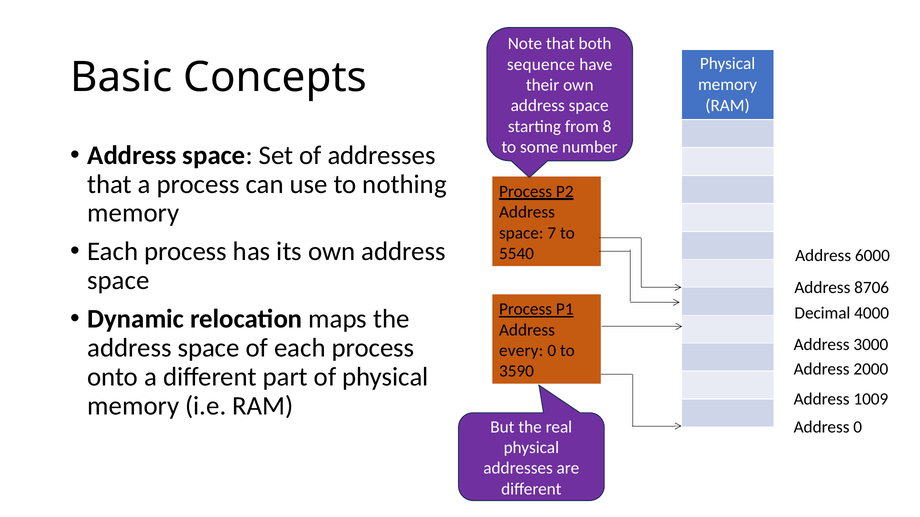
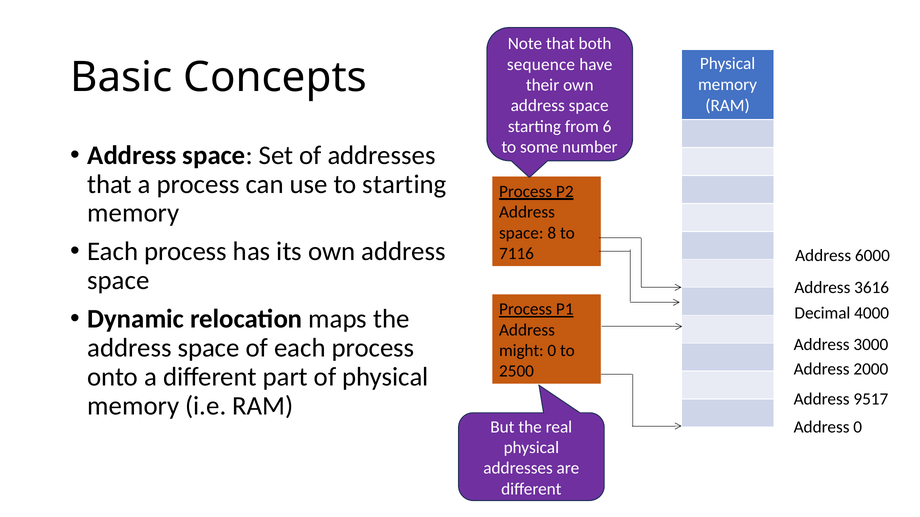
8: 8 -> 6
to nothing: nothing -> starting
7: 7 -> 8
5540: 5540 -> 7116
8706: 8706 -> 3616
every: every -> might
3590: 3590 -> 2500
1009: 1009 -> 9517
